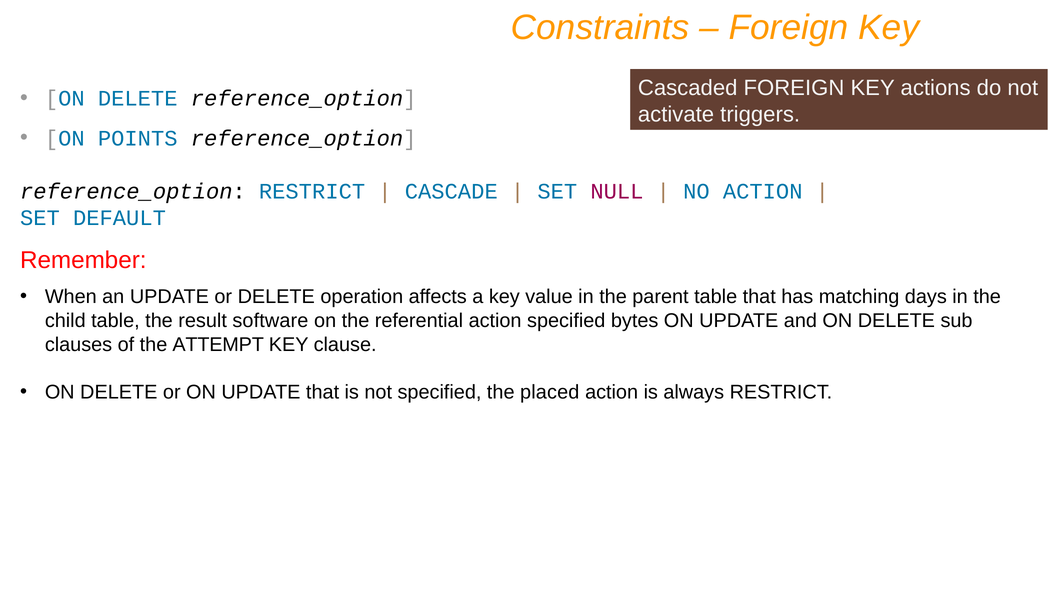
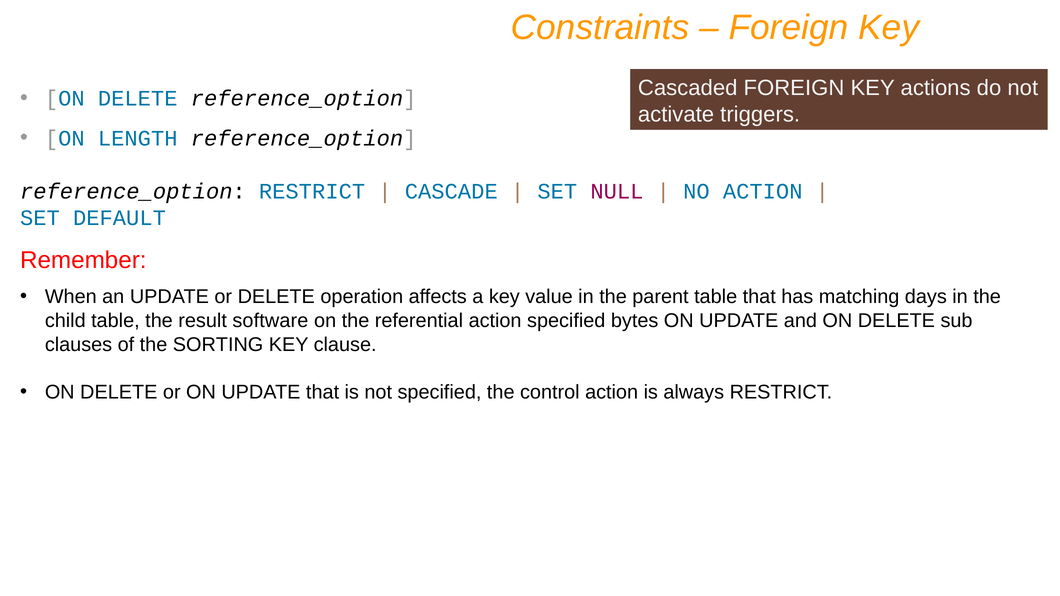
POINTS: POINTS -> LENGTH
ATTEMPT: ATTEMPT -> SORTING
placed: placed -> control
